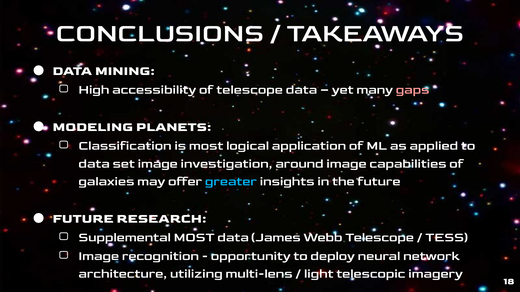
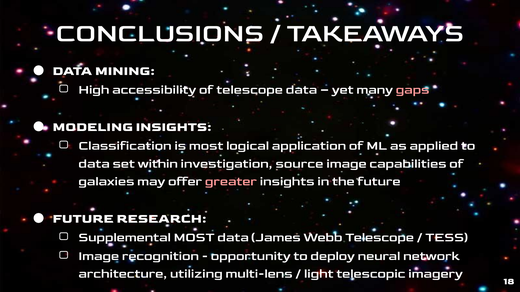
MODELING PLANETS: PLANETS -> INSIGHTS
set image: image -> within
around: around -> source
greater colour: light blue -> pink
